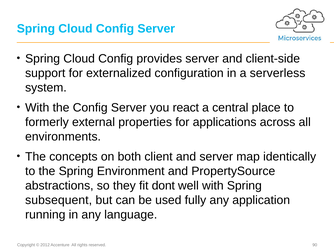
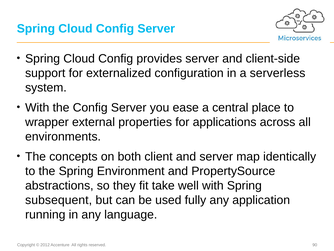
react: react -> ease
formerly: formerly -> wrapper
dont: dont -> take
